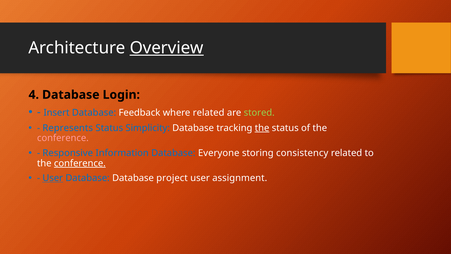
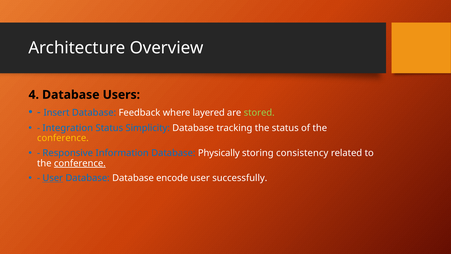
Overview underline: present -> none
Login: Login -> Users
where related: related -> layered
Represents: Represents -> Integration
the at (262, 128) underline: present -> none
conference at (63, 138) colour: pink -> yellow
Everyone: Everyone -> Physically
project: project -> encode
assignment: assignment -> successfully
